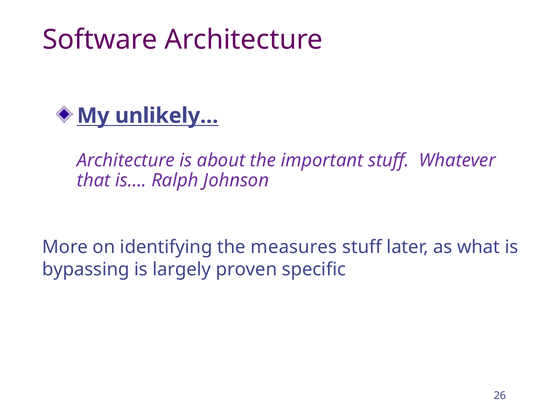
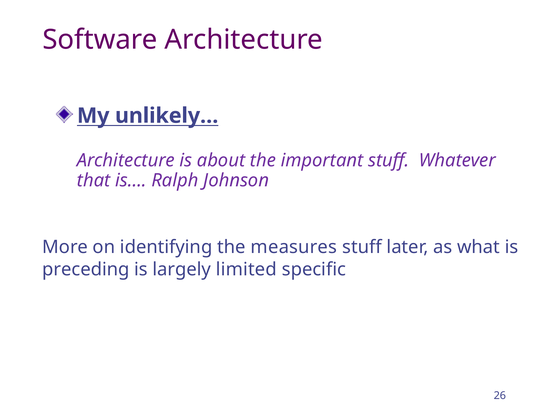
bypassing: bypassing -> preceding
proven: proven -> limited
